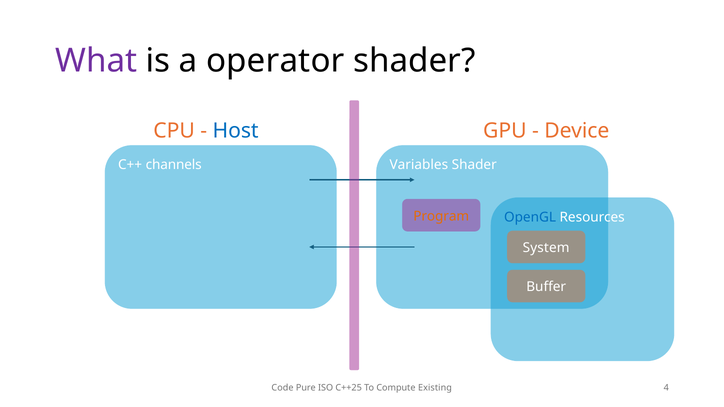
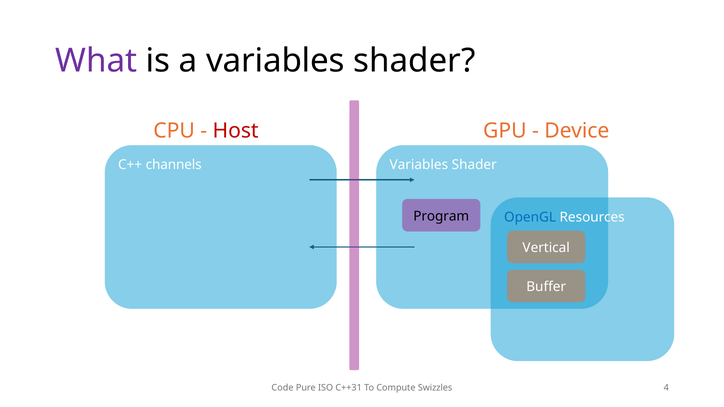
a operator: operator -> variables
Host colour: blue -> red
Program colour: orange -> black
System: System -> Vertical
C++25: C++25 -> C++31
Existing: Existing -> Swizzles
